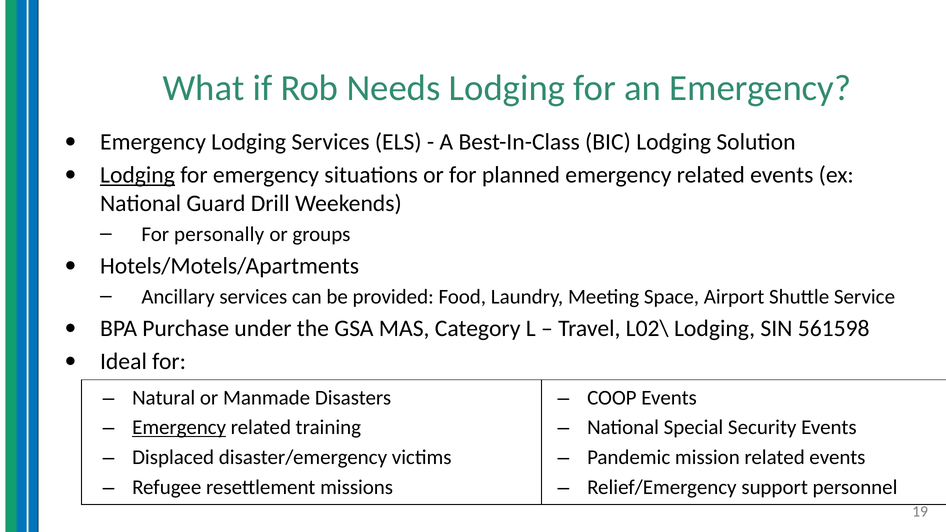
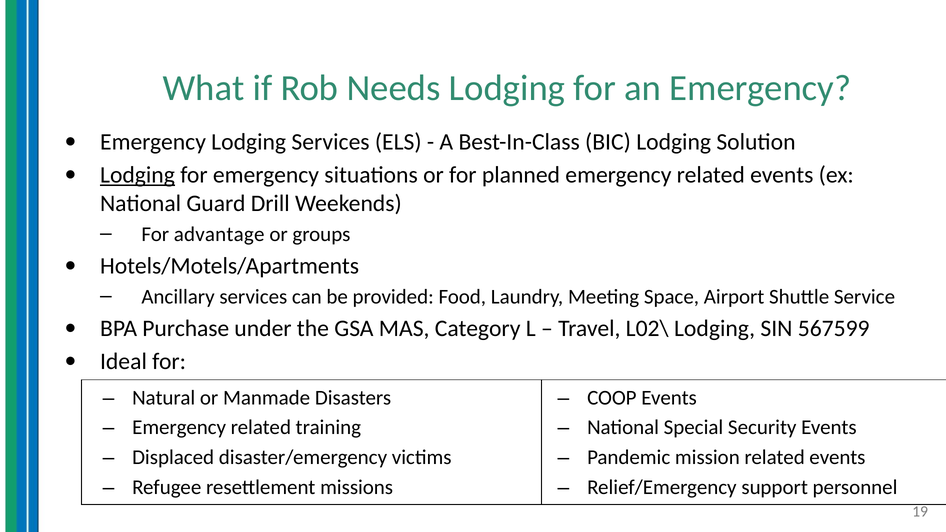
personally: personally -> advantage
561598: 561598 -> 567599
Emergency at (179, 428) underline: present -> none
